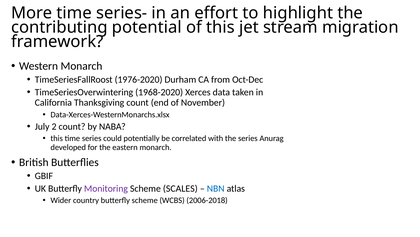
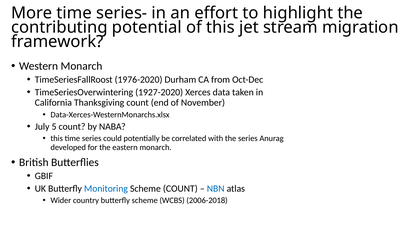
1968-2020: 1968-2020 -> 1927-2020
2: 2 -> 5
Monitoring colour: purple -> blue
Scheme SCALES: SCALES -> COUNT
